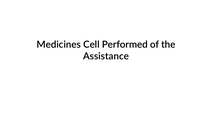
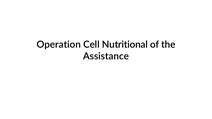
Medicines: Medicines -> Operation
Performed: Performed -> Nutritional
